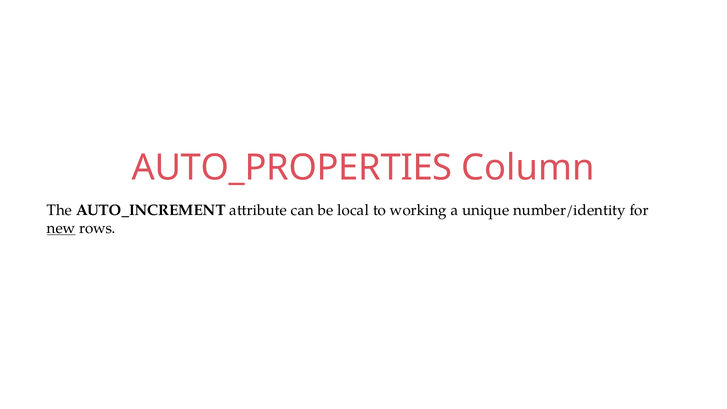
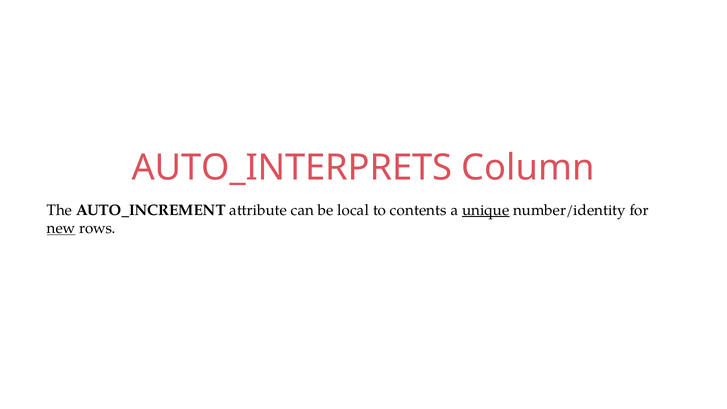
AUTO_PROPERTIES: AUTO_PROPERTIES -> AUTO_INTERPRETS
working: working -> contents
unique underline: none -> present
